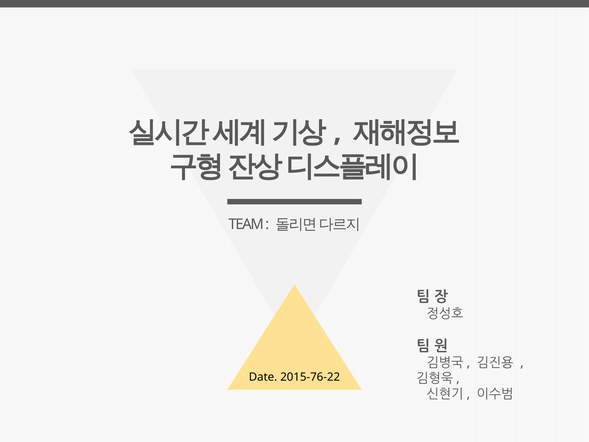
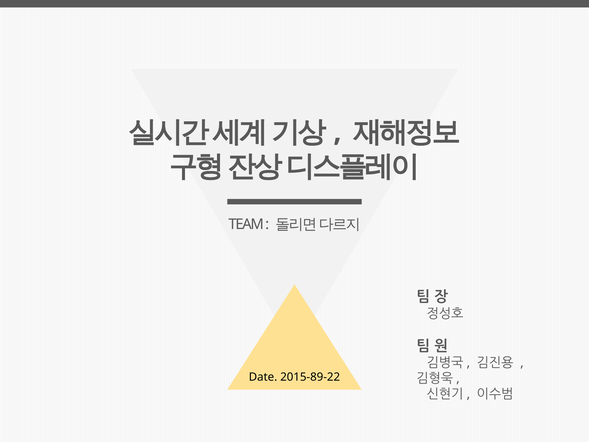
2015-76-22: 2015-76-22 -> 2015-89-22
